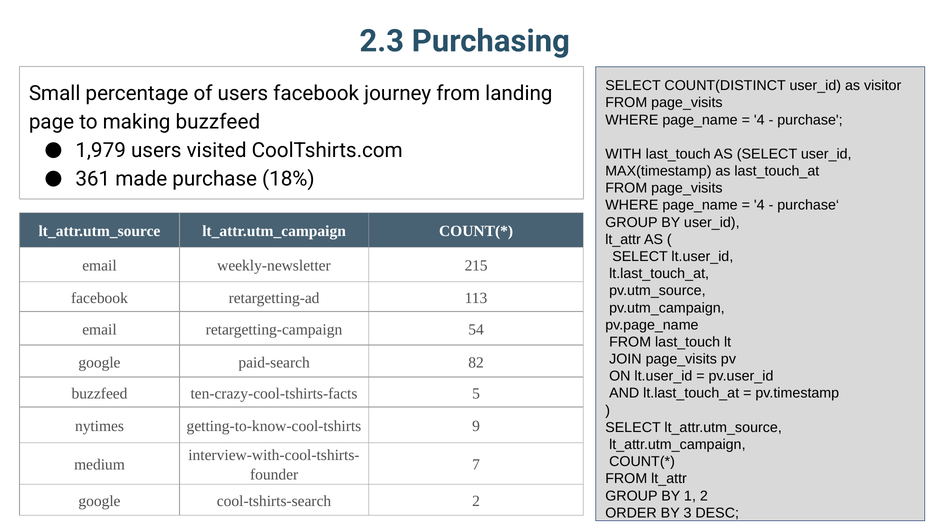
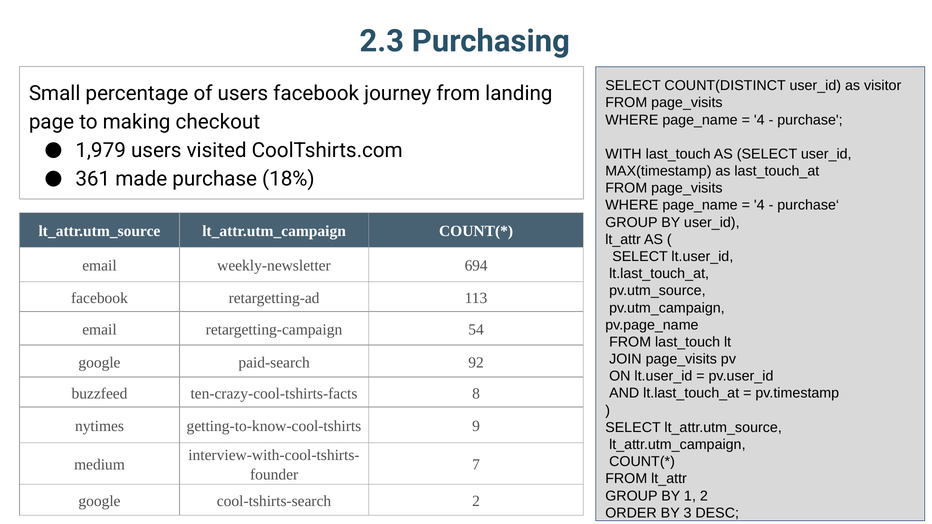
making buzzfeed: buzzfeed -> checkout
215: 215 -> 694
82: 82 -> 92
5: 5 -> 8
